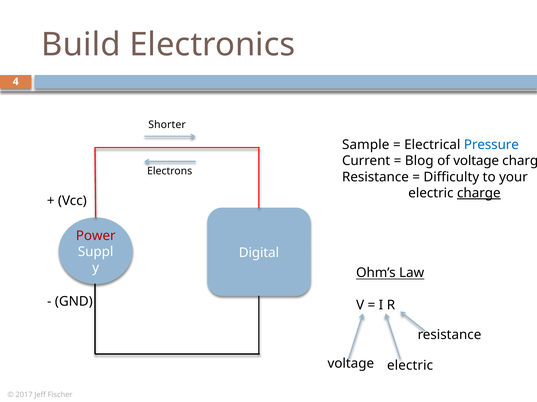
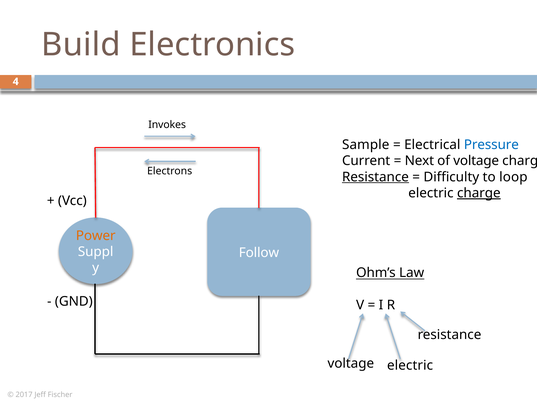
Shorter: Shorter -> Invokes
Blog: Blog -> Next
Resistance at (375, 177) underline: none -> present
your: your -> loop
Power colour: red -> orange
Digital: Digital -> Follow
